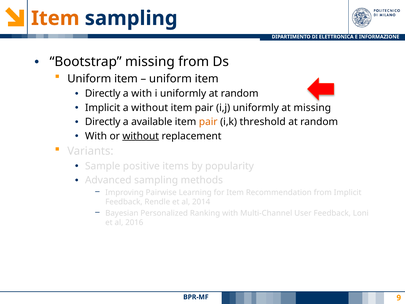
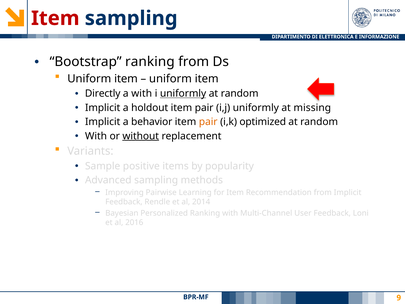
Item at (55, 18) colour: orange -> red
Bootstrap missing: missing -> ranking
uniformly at (183, 93) underline: none -> present
a without: without -> holdout
Directly at (103, 122): Directly -> Implicit
available: available -> behavior
threshold: threshold -> optimized
